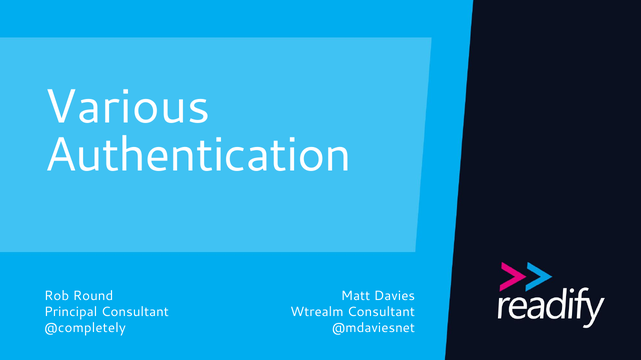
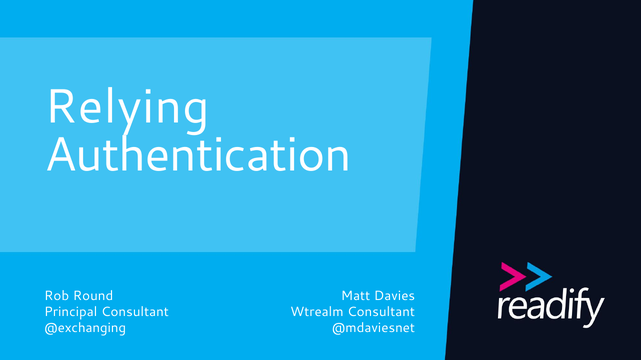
Various: Various -> Relying
@completely: @completely -> @exchanging
